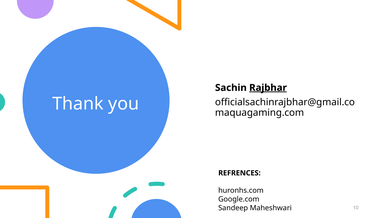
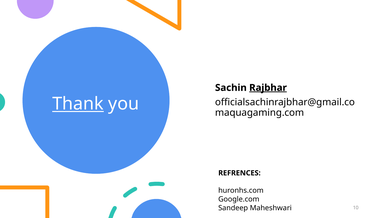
Thank underline: none -> present
